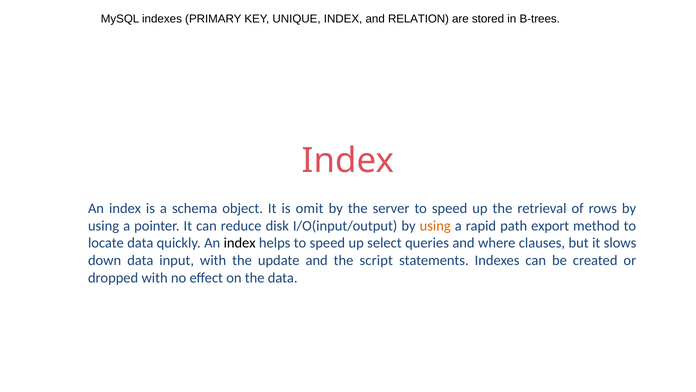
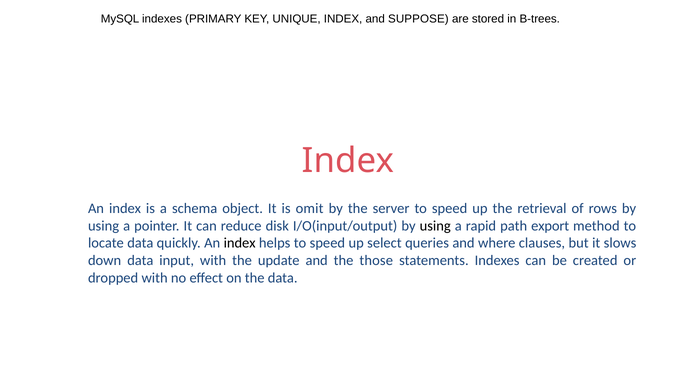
RELATION: RELATION -> SUPPOSE
using at (435, 225) colour: orange -> black
script: script -> those
